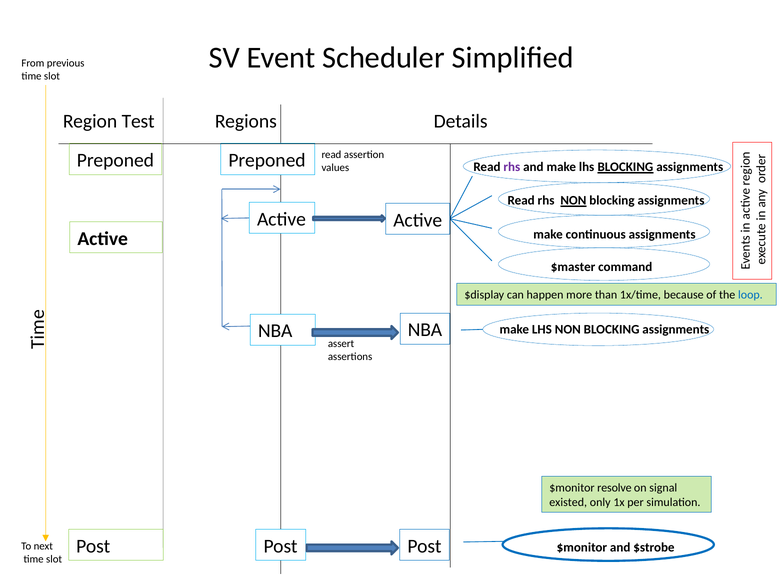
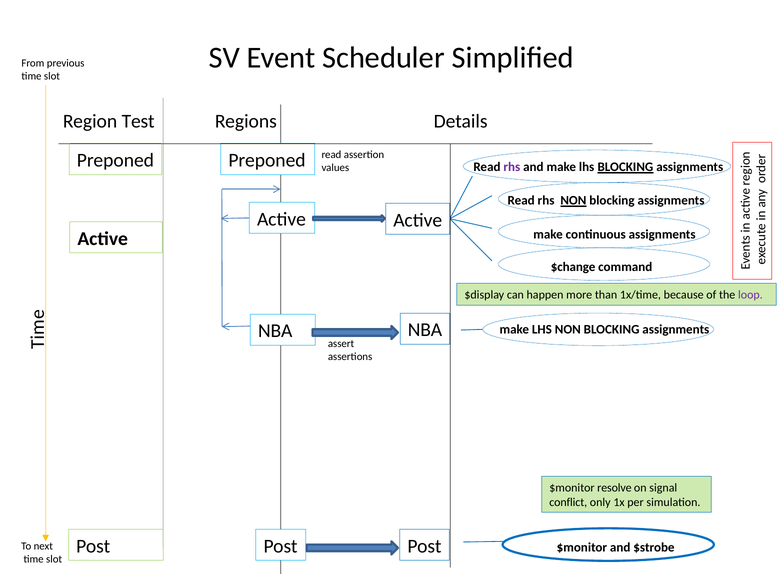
$master: $master -> $change
loop colour: blue -> purple
existed: existed -> conflict
